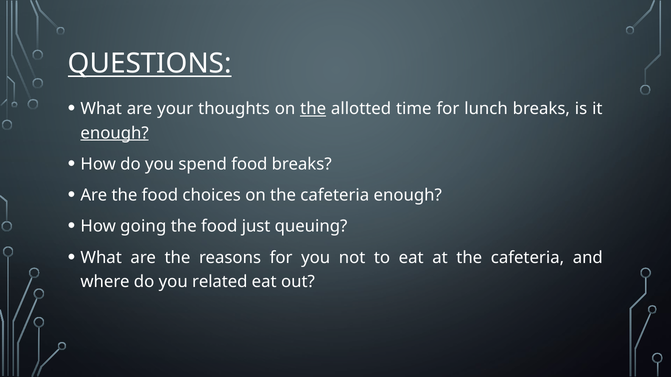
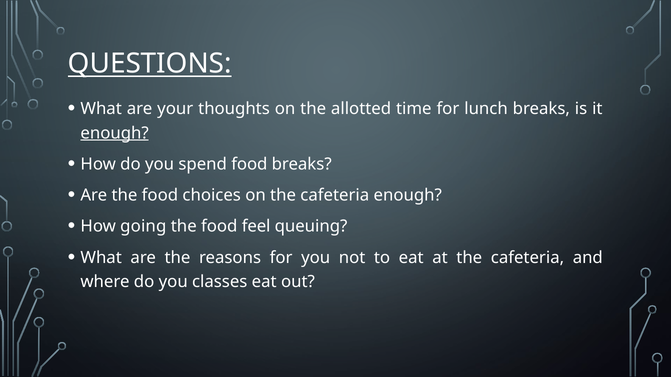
the at (313, 109) underline: present -> none
just: just -> feel
related: related -> classes
